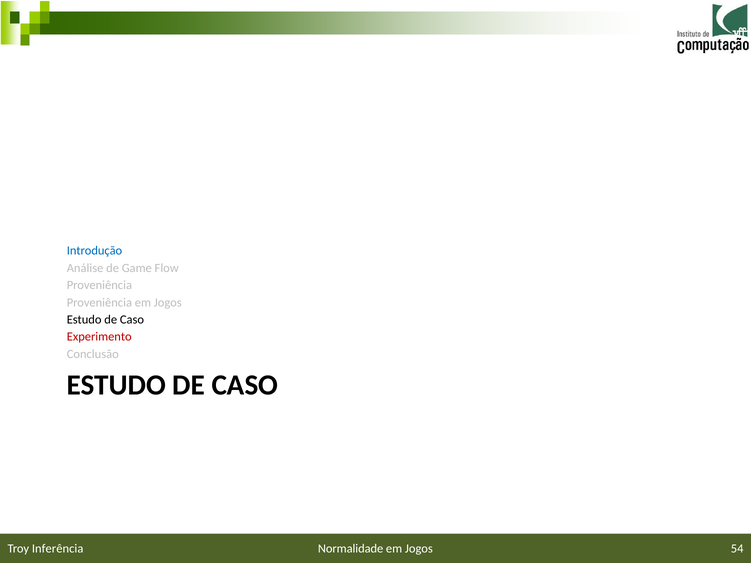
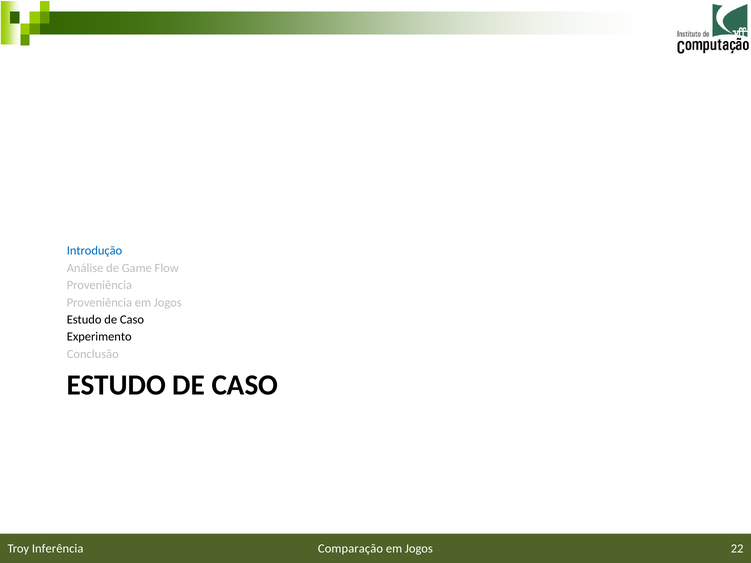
Experimento colour: red -> black
Normalidade: Normalidade -> Comparação
54: 54 -> 22
